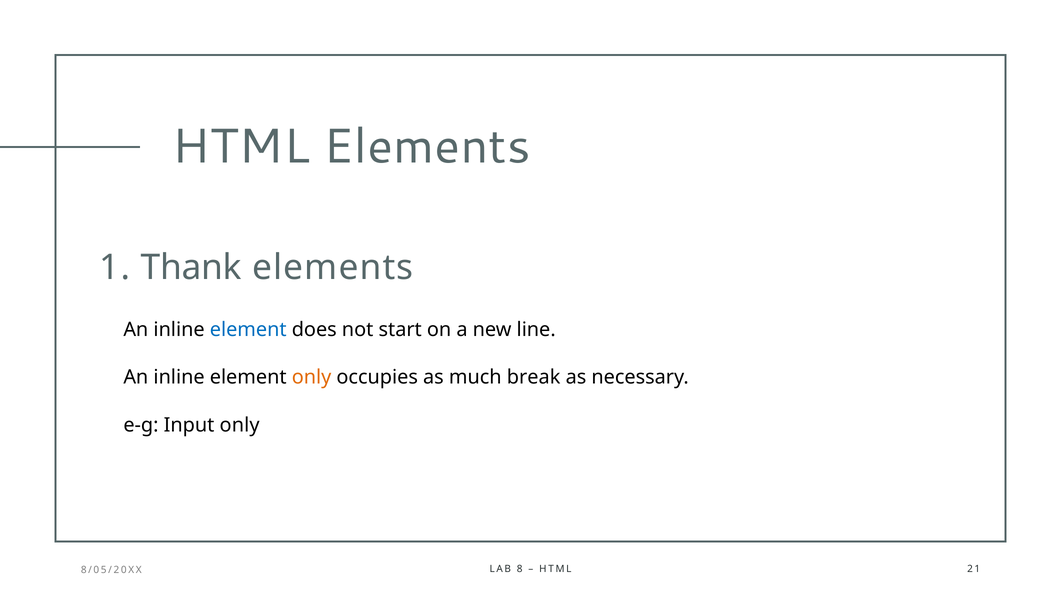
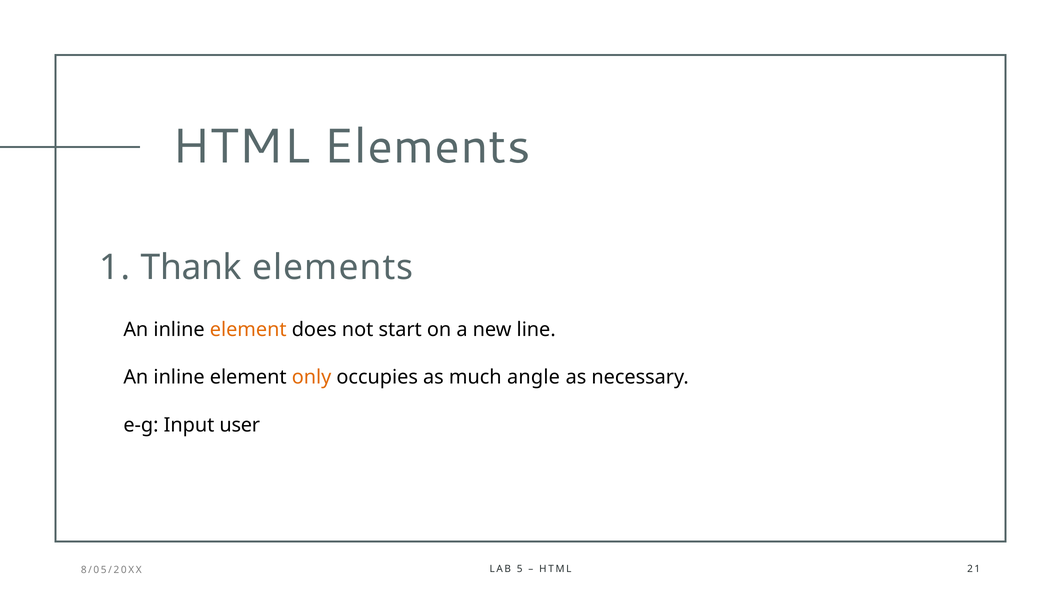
element at (248, 329) colour: blue -> orange
break: break -> angle
Input only: only -> user
8: 8 -> 5
